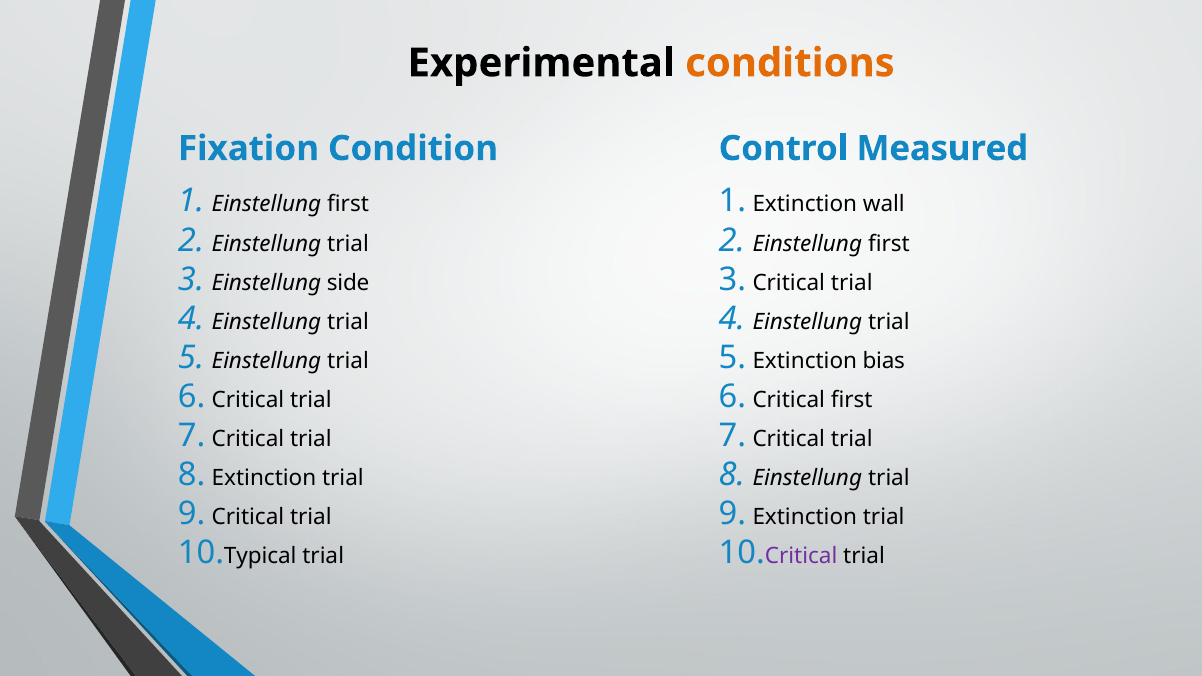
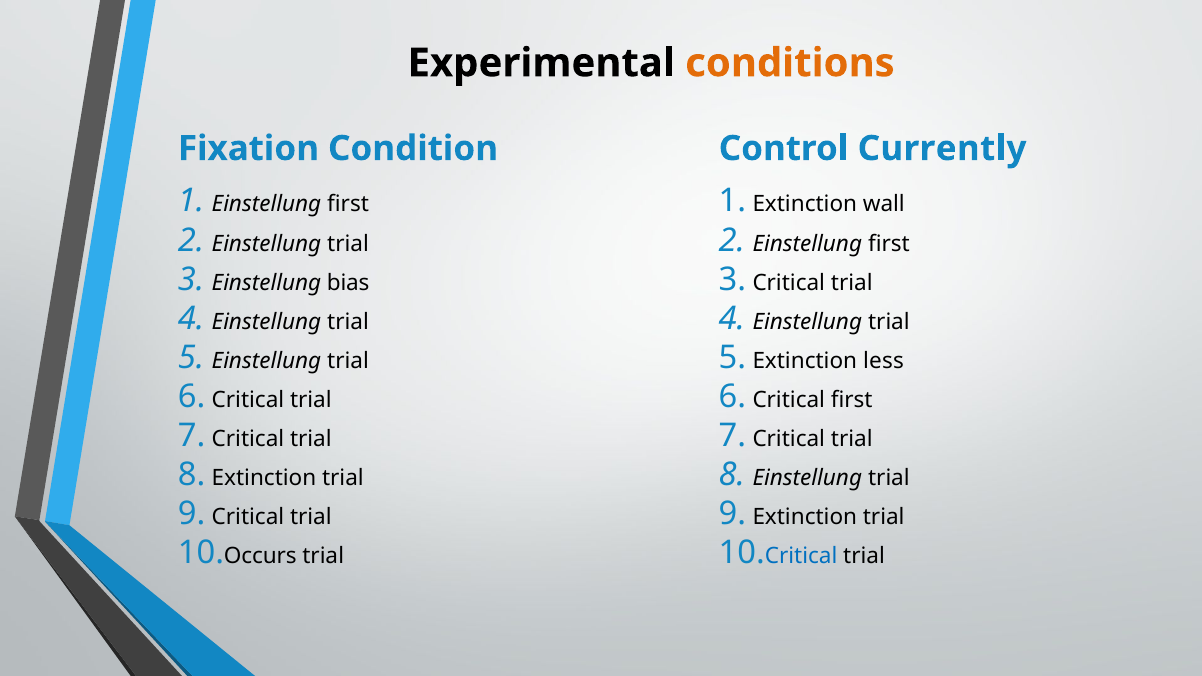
Measured: Measured -> Currently
side: side -> bias
bias: bias -> less
Typical: Typical -> Occurs
Critical at (801, 556) colour: purple -> blue
